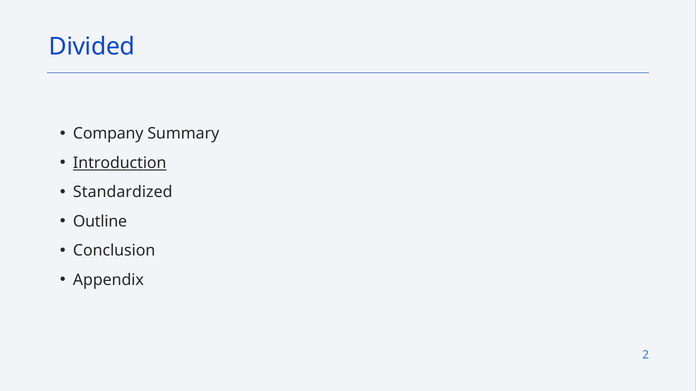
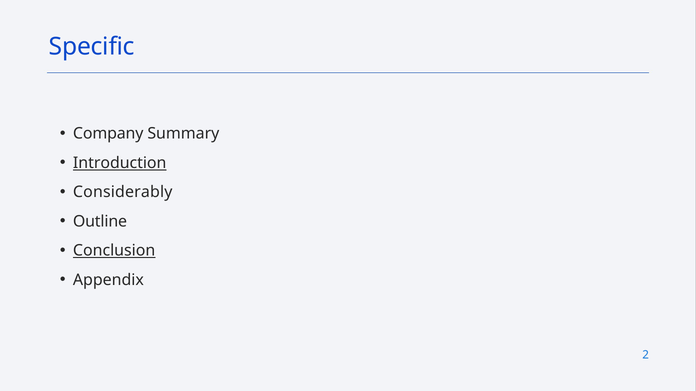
Divided: Divided -> Specific
Standardized: Standardized -> Considerably
Conclusion underline: none -> present
